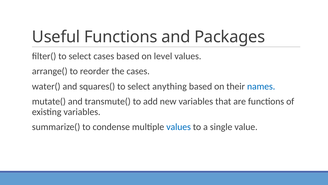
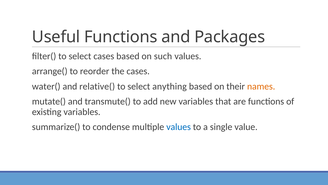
level: level -> such
squares(: squares( -> relative(
names colour: blue -> orange
